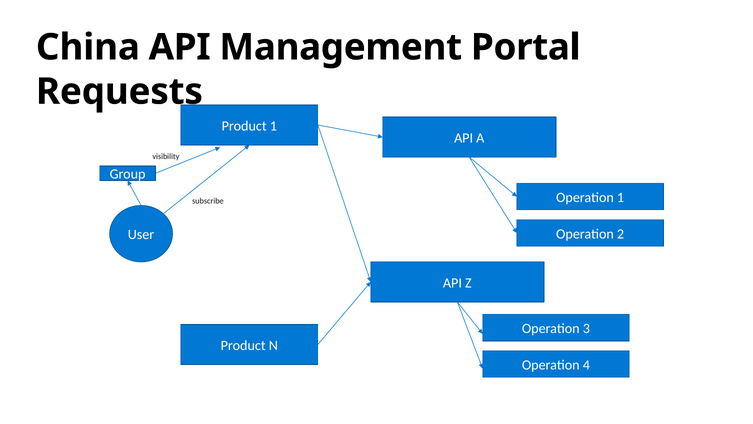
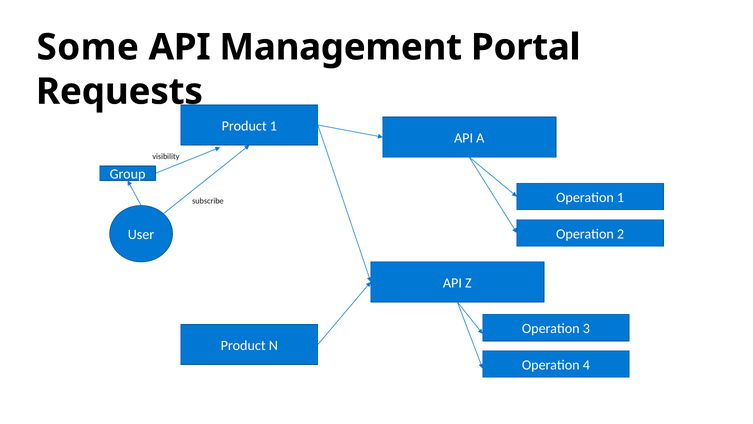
China: China -> Some
